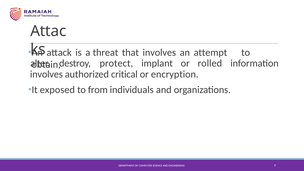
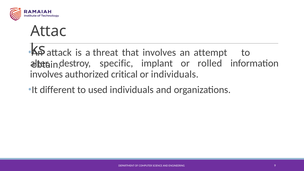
protect: protect -> specific
or encryption: encryption -> individuals
exposed: exposed -> different
from: from -> used
